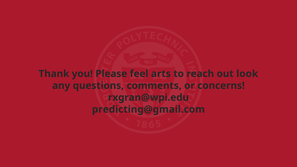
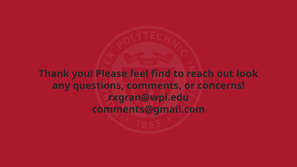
arts: arts -> find
predicting@gmail.com: predicting@gmail.com -> comments@gmail.com
